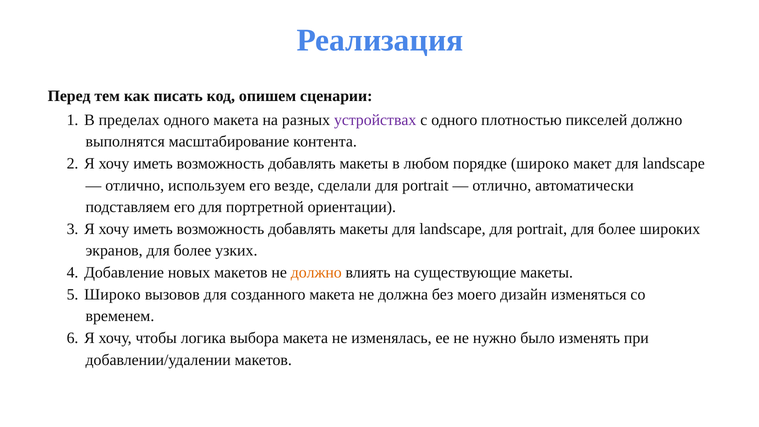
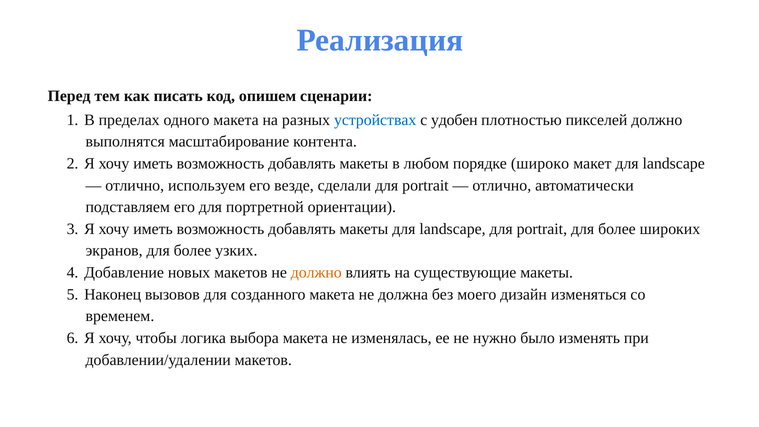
устройствах colour: purple -> blue
с одного: одного -> удобен
5 Широко: Широко -> Наконец
